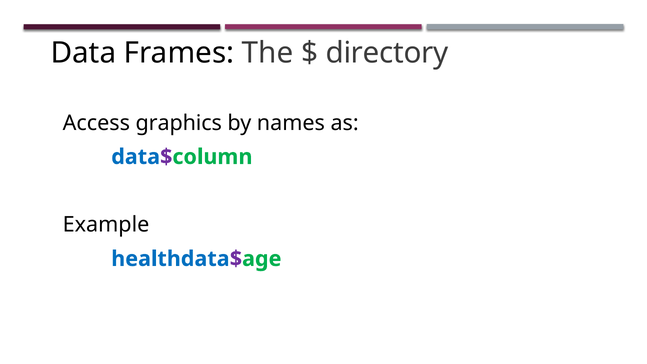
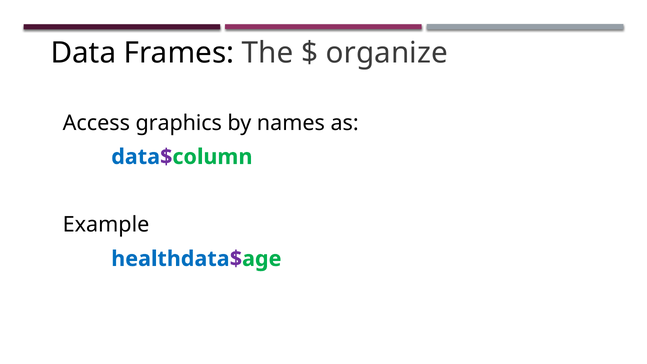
directory: directory -> organize
